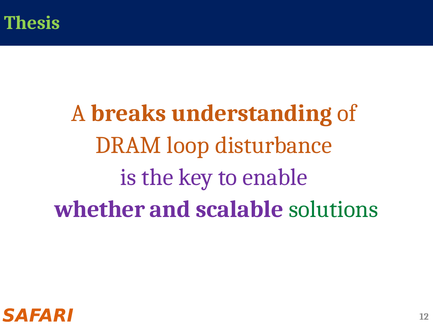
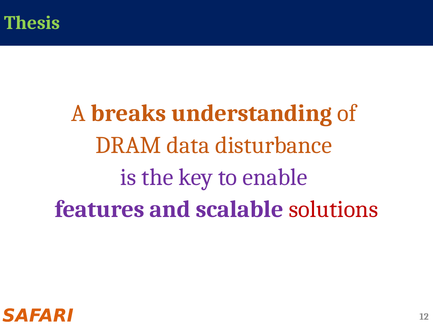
loop: loop -> data
whether: whether -> features
solutions colour: green -> red
